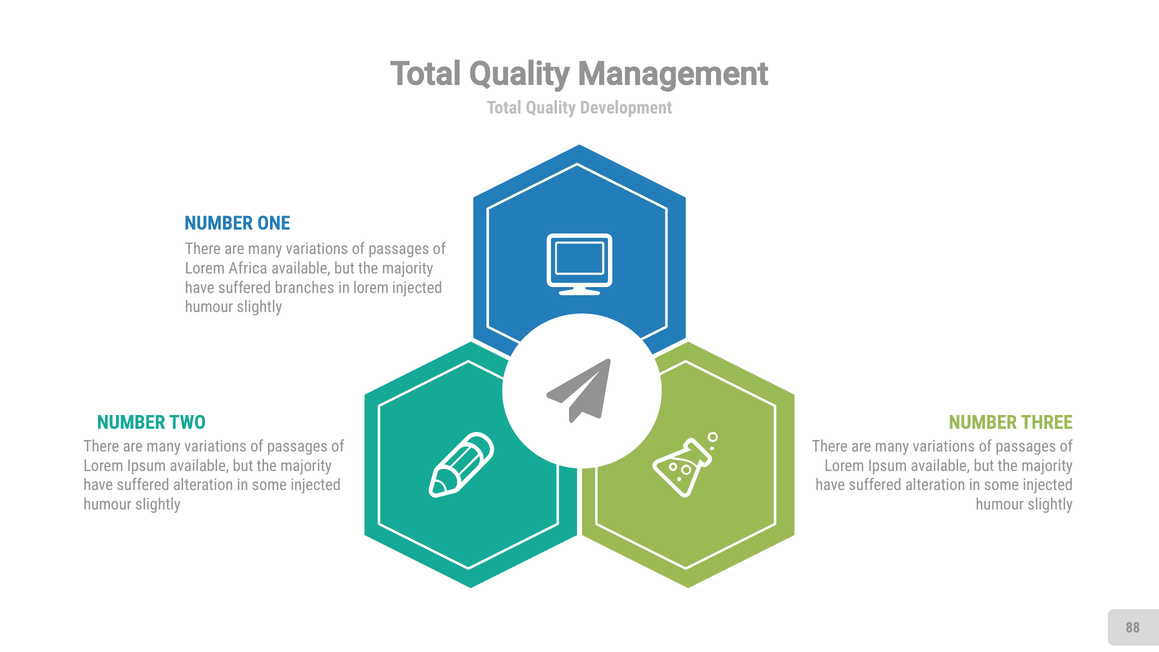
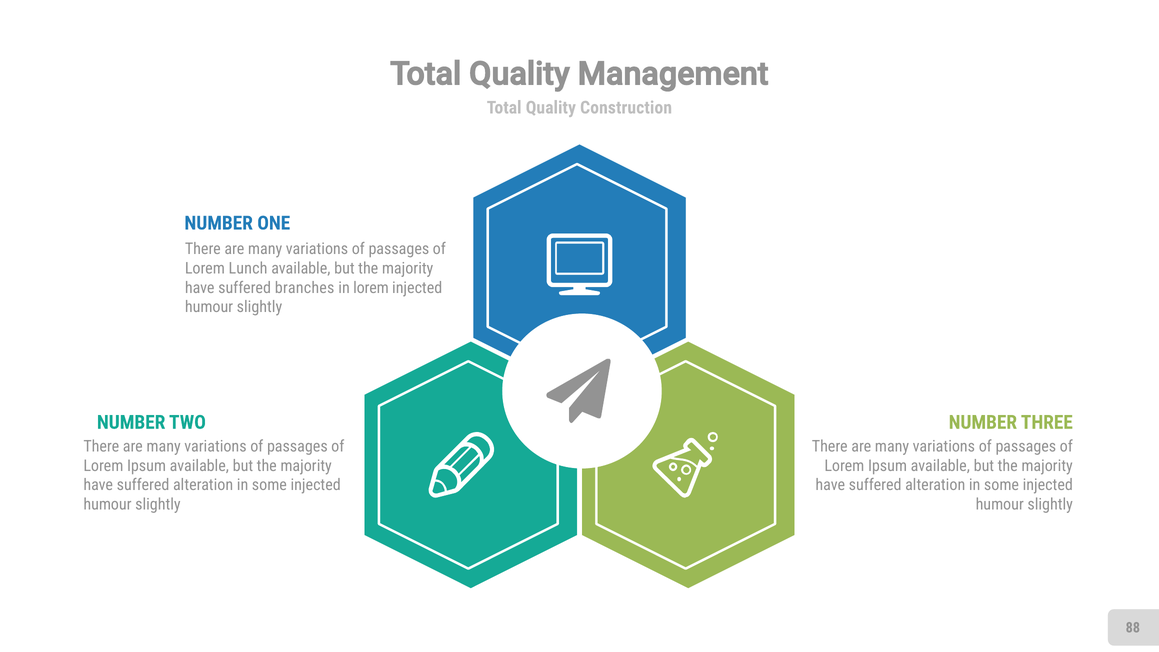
Development: Development -> Construction
Africa: Africa -> Lunch
